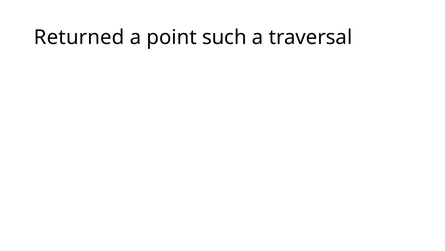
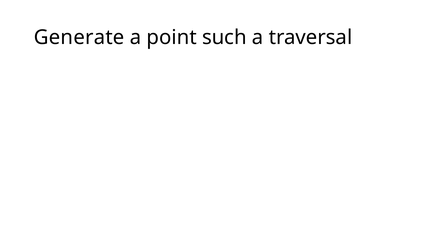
Returned: Returned -> Generate
